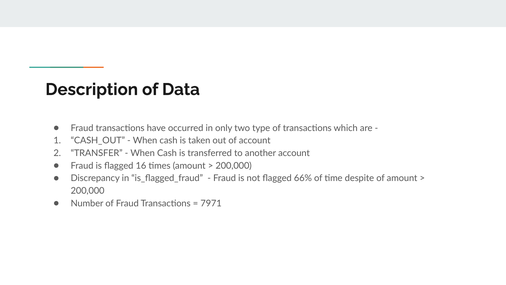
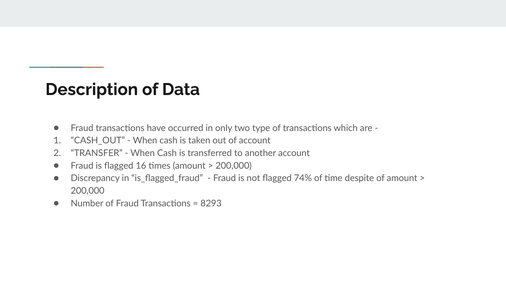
66%: 66% -> 74%
7971: 7971 -> 8293
